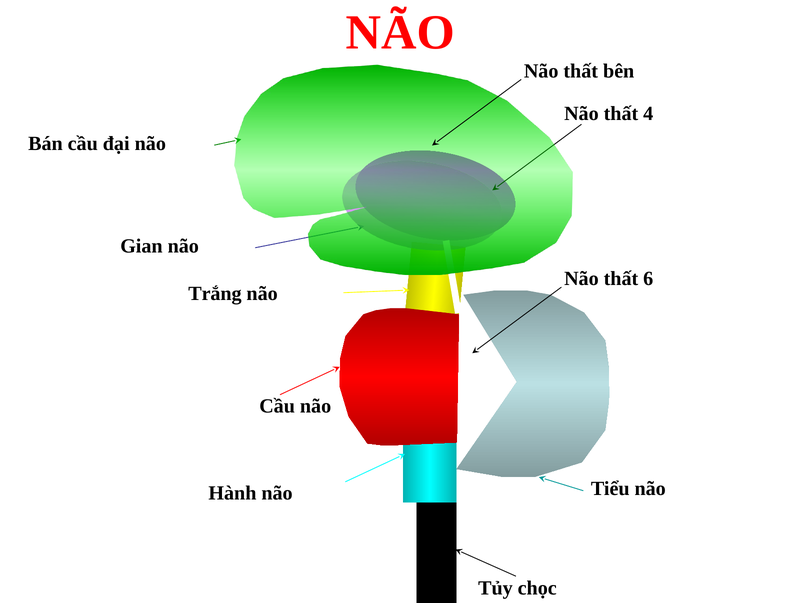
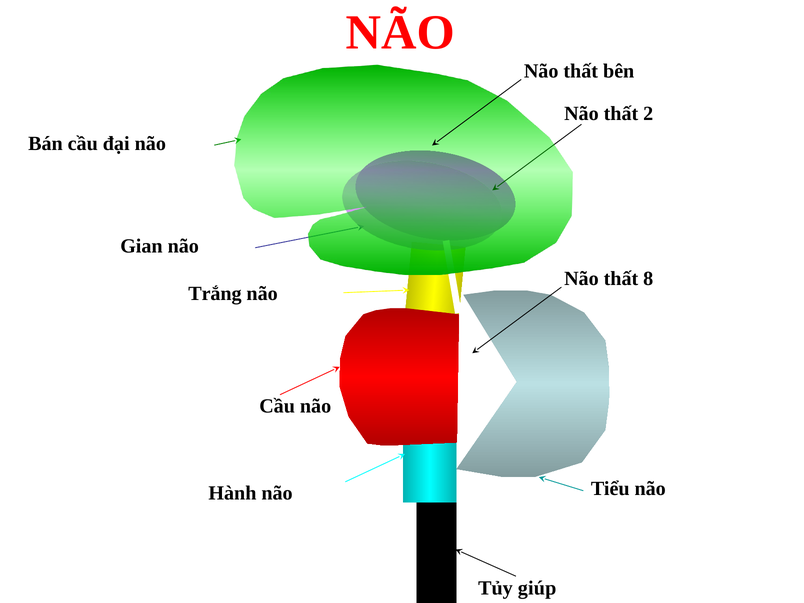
4: 4 -> 2
6: 6 -> 8
chọc: chọc -> giúp
